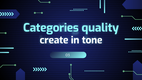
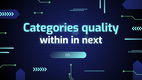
create: create -> within
tone: tone -> next
